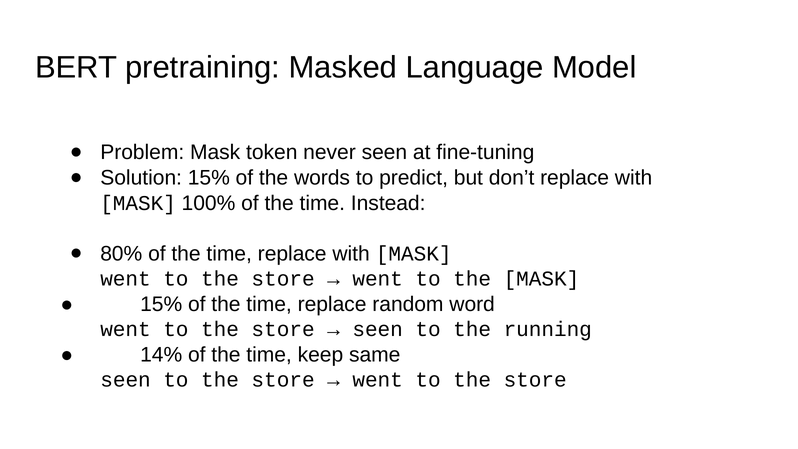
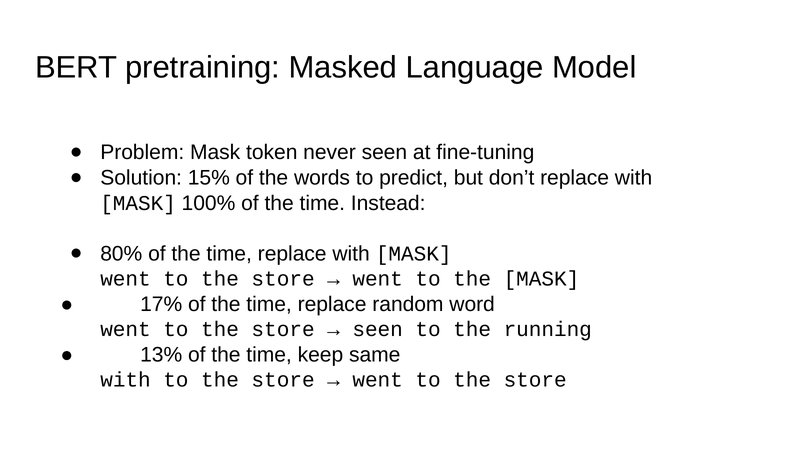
15% at (161, 304): 15% -> 17%
14%: 14% -> 13%
seen at (126, 380): seen -> with
